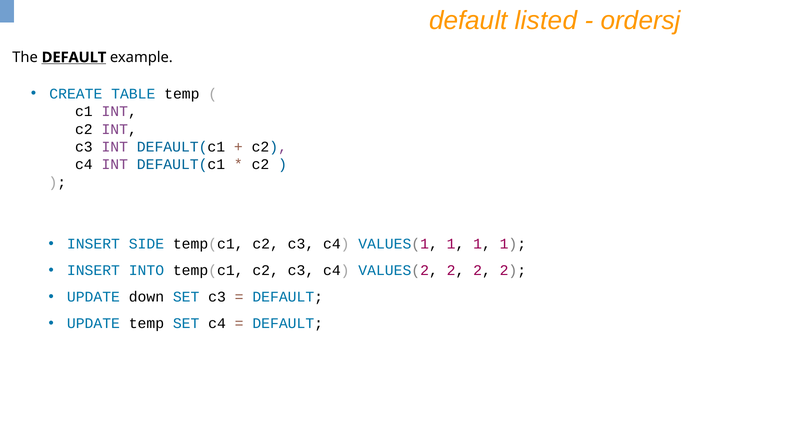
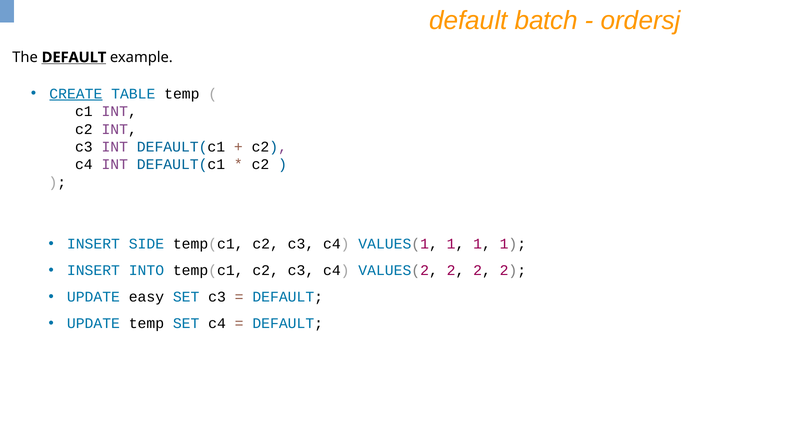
listed: listed -> batch
CREATE underline: none -> present
down: down -> easy
